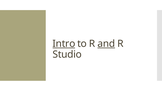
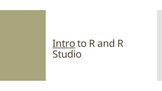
and underline: present -> none
